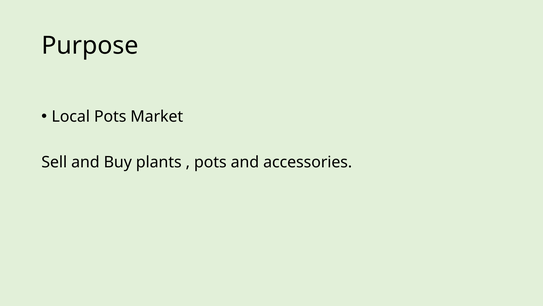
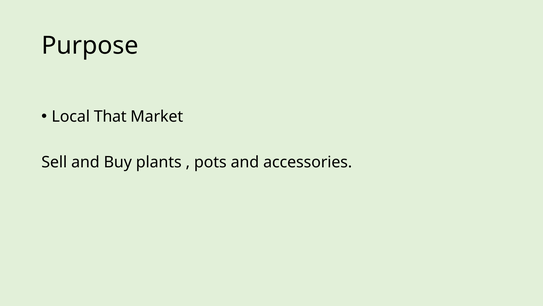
Local Pots: Pots -> That
